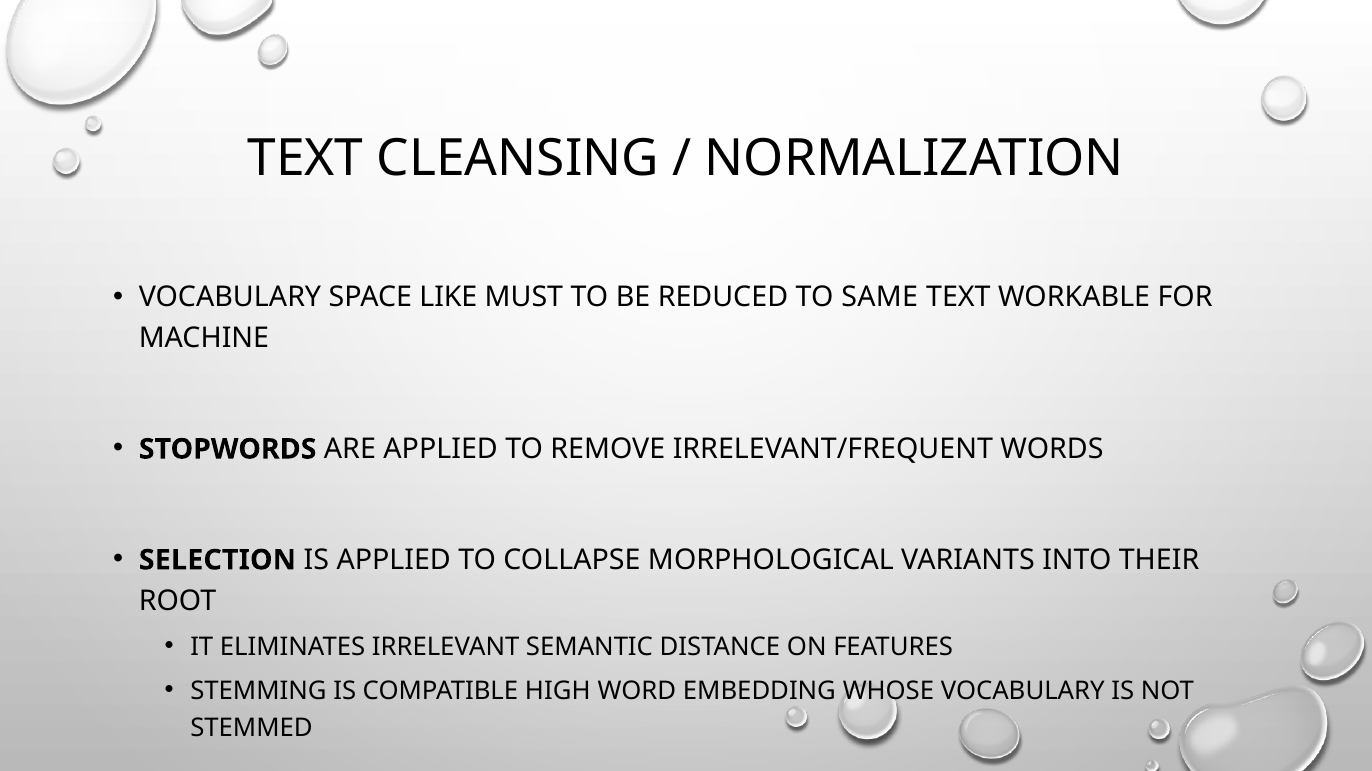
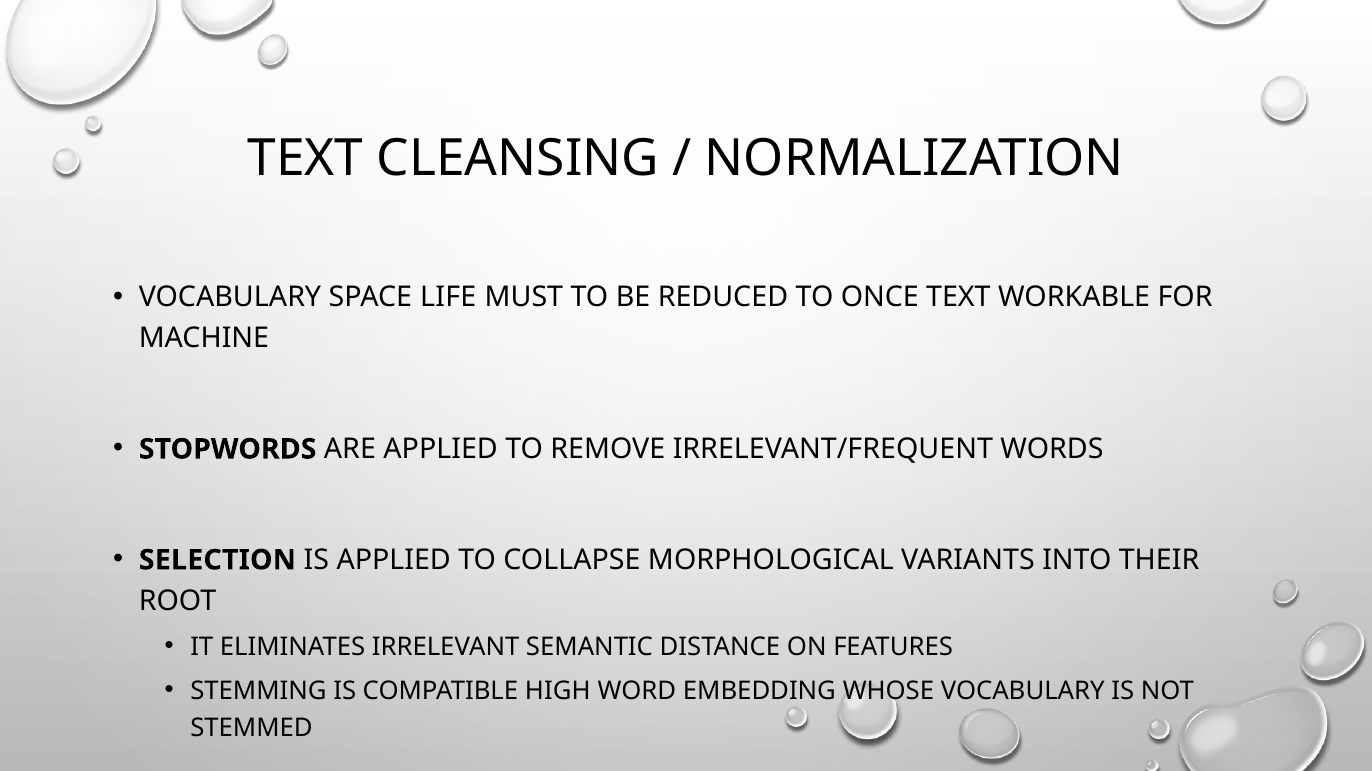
LIKE: LIKE -> LIFE
SAME: SAME -> ONCE
